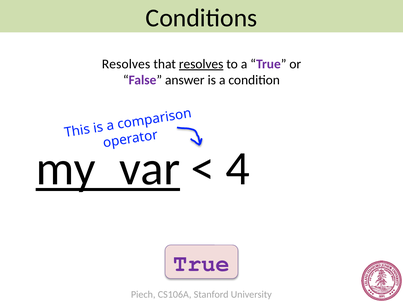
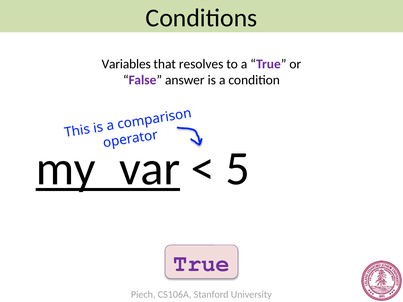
Resolves at (126, 64): Resolves -> Variables
resolves at (201, 64) underline: present -> none
4: 4 -> 5
